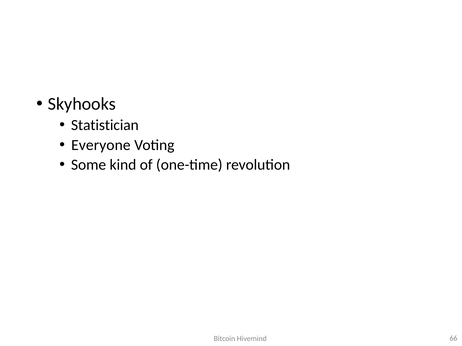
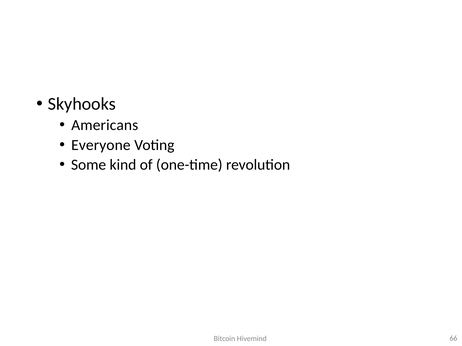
Statistician: Statistician -> Americans
